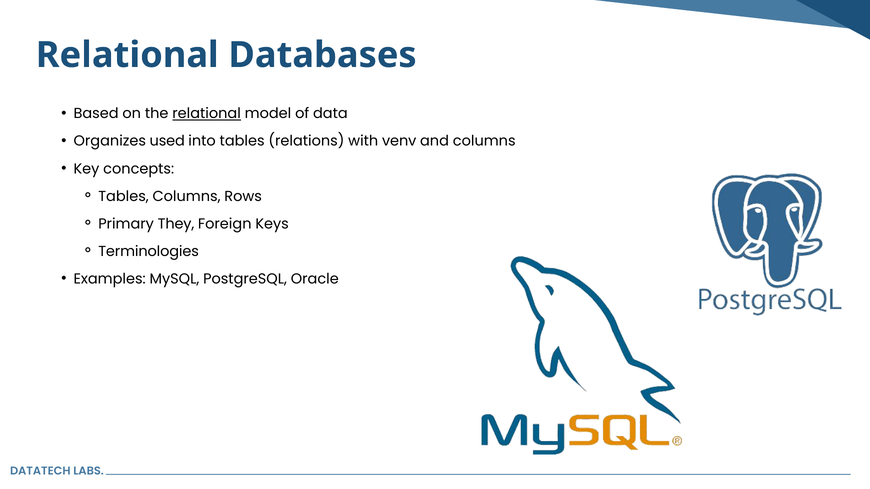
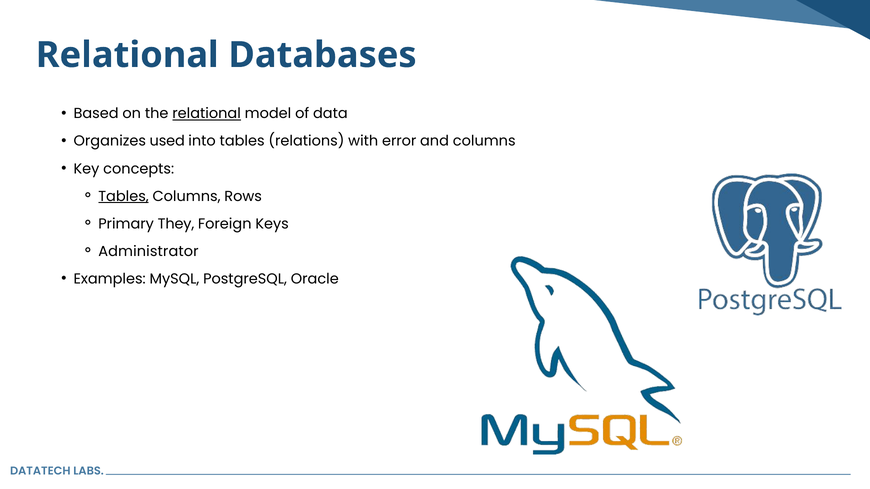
venv: venv -> error
Tables at (123, 196) underline: none -> present
Terminologies: Terminologies -> Administrator
